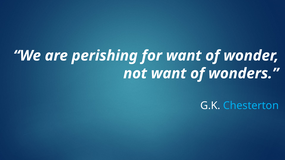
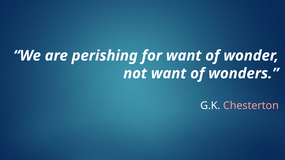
Chesterton colour: light blue -> pink
